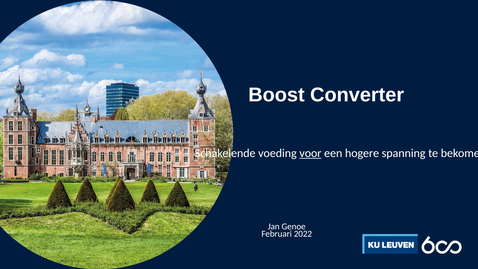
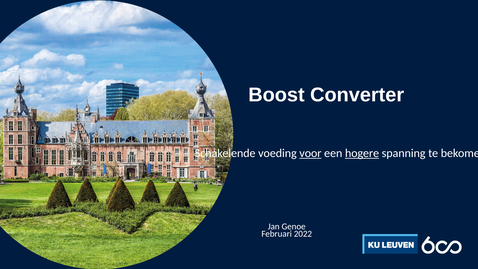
hogere underline: none -> present
